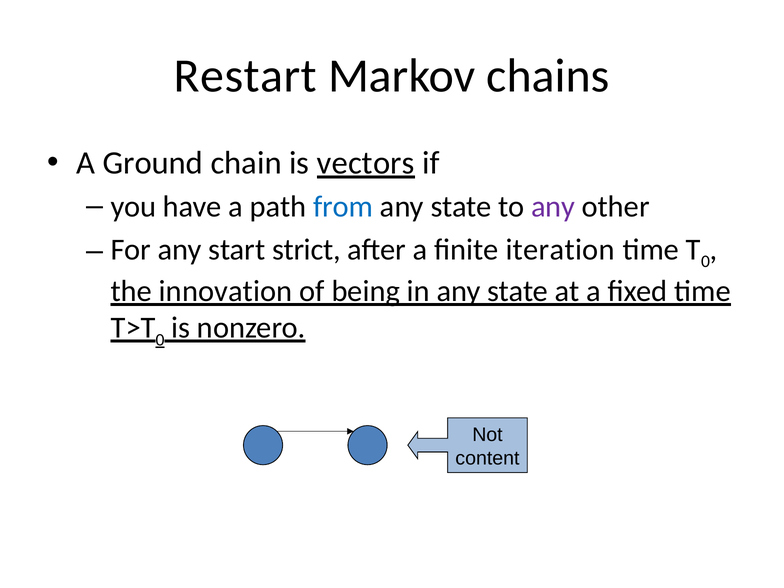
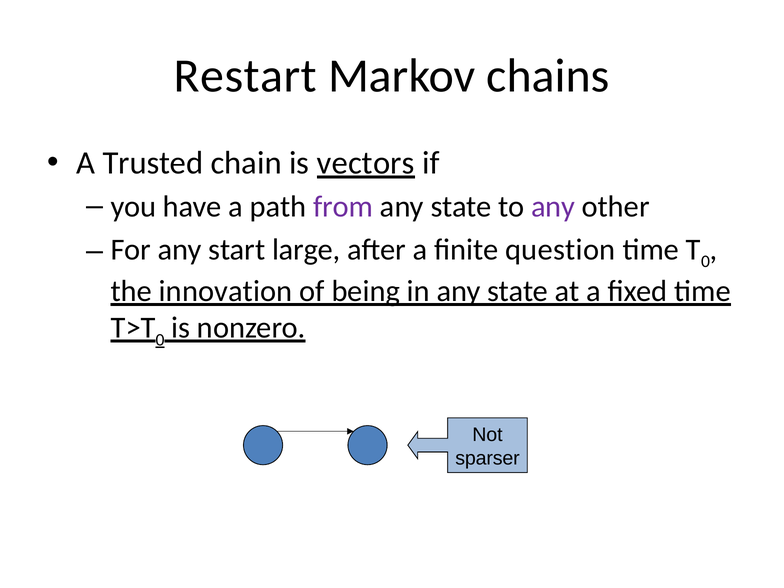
Ground: Ground -> Trusted
from colour: blue -> purple
strict: strict -> large
iteration: iteration -> question
content: content -> sparser
